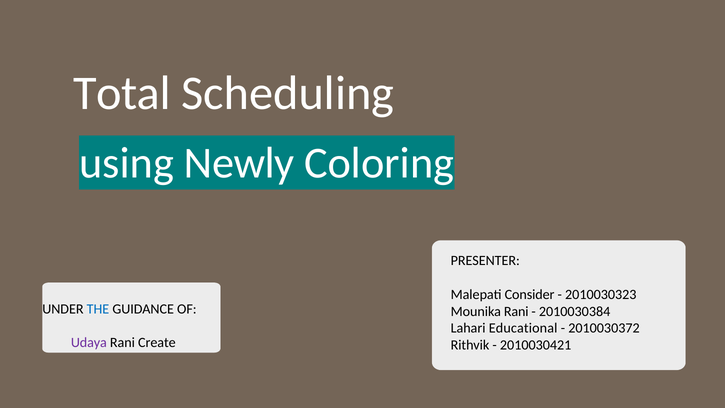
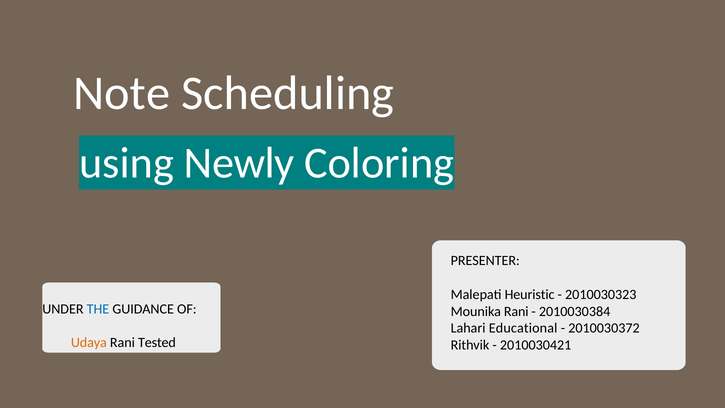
Total: Total -> Note
Consider: Consider -> Heuristic
Udaya colour: purple -> orange
Create: Create -> Tested
